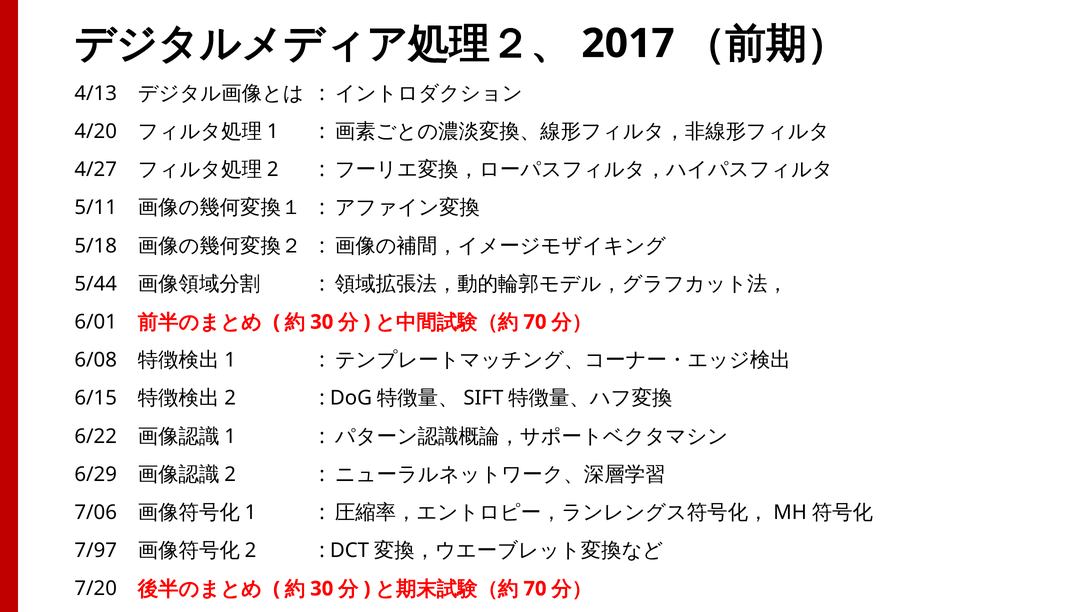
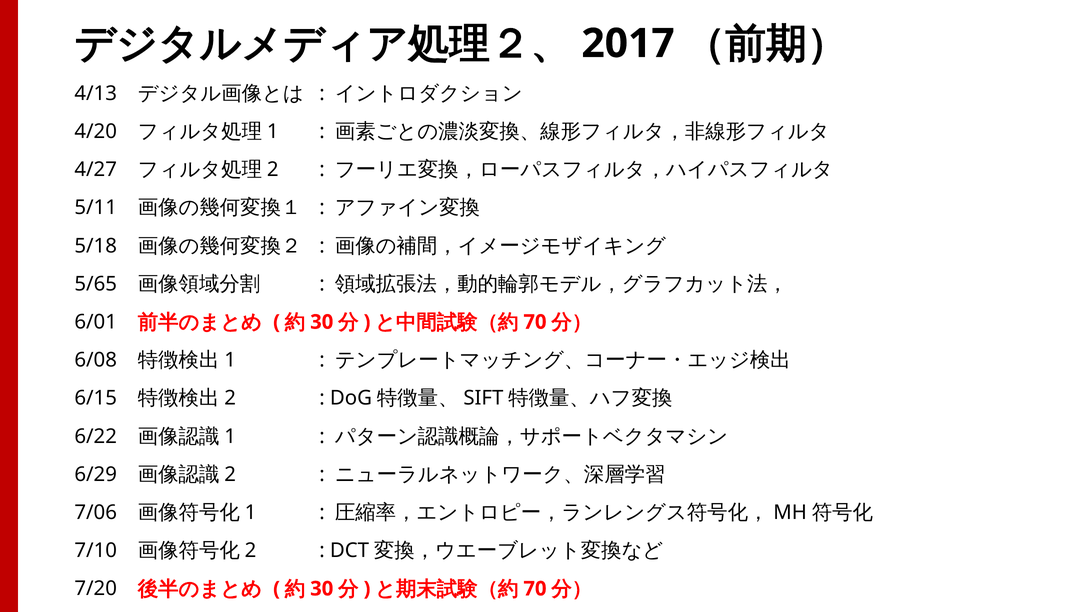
5/44: 5/44 -> 5/65
7/97: 7/97 -> 7/10
